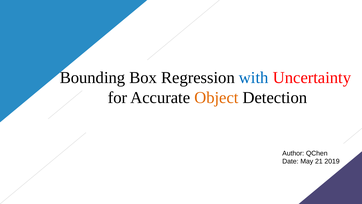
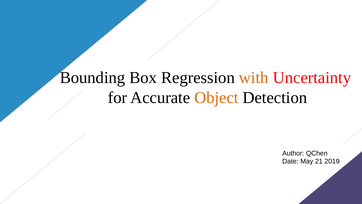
with colour: blue -> orange
